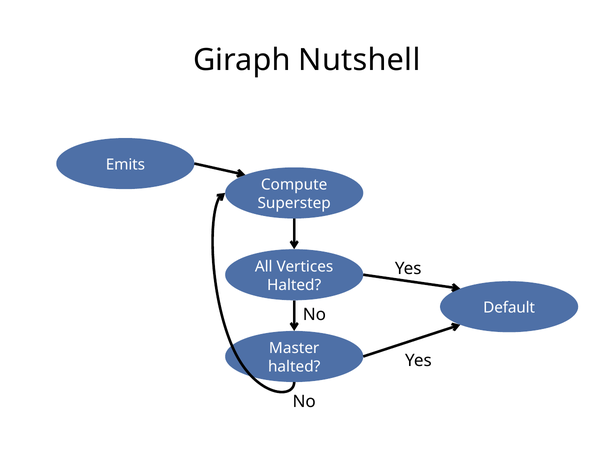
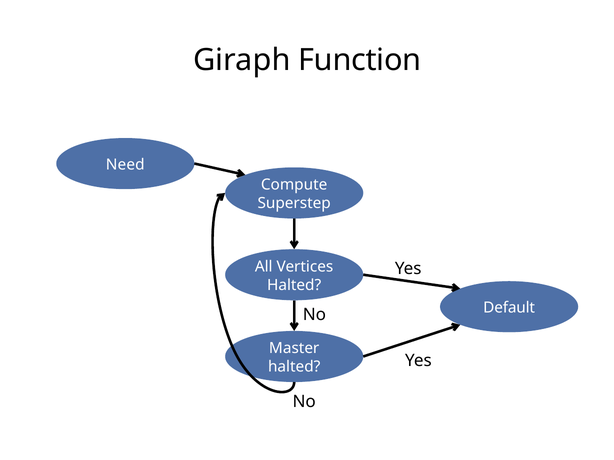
Nutshell: Nutshell -> Function
Emits: Emits -> Need
